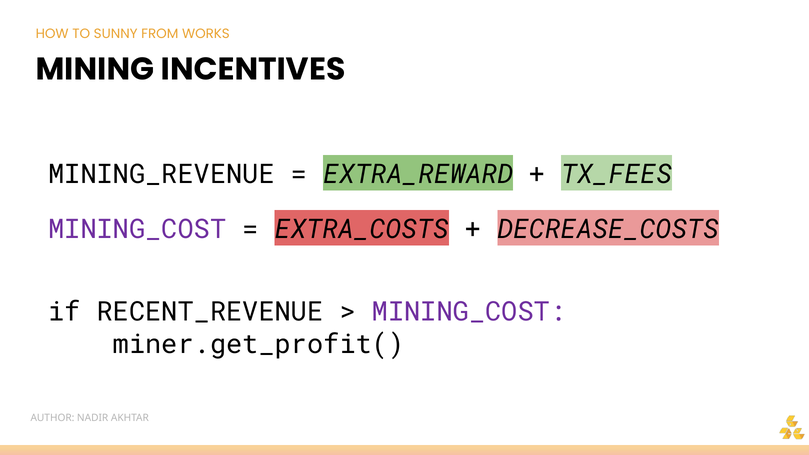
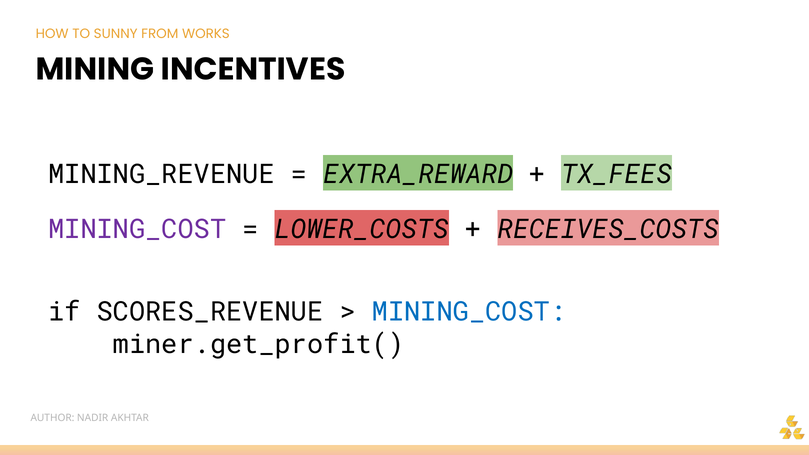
EXTRA_COSTS: EXTRA_COSTS -> LOWER_COSTS
DECREASE_COSTS: DECREASE_COSTS -> RECEIVES_COSTS
RECENT_REVENUE: RECENT_REVENUE -> SCORES_REVENUE
MINING_COST at (469, 312) colour: purple -> blue
